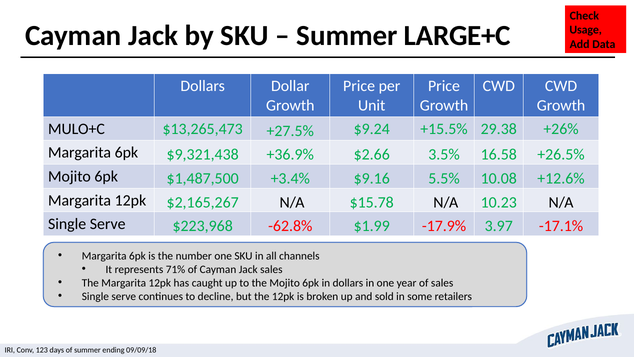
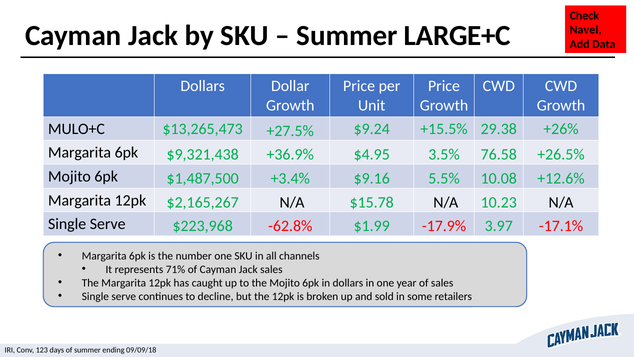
Usage: Usage -> Navel
$2.66: $2.66 -> $4.95
16.58: 16.58 -> 76.58
